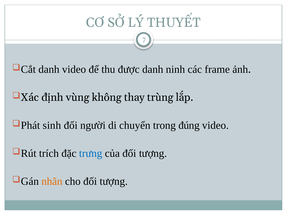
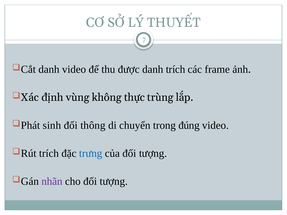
danh ninh: ninh -> trích
thay: thay -> thực
người: người -> thông
nhãn colour: orange -> purple
